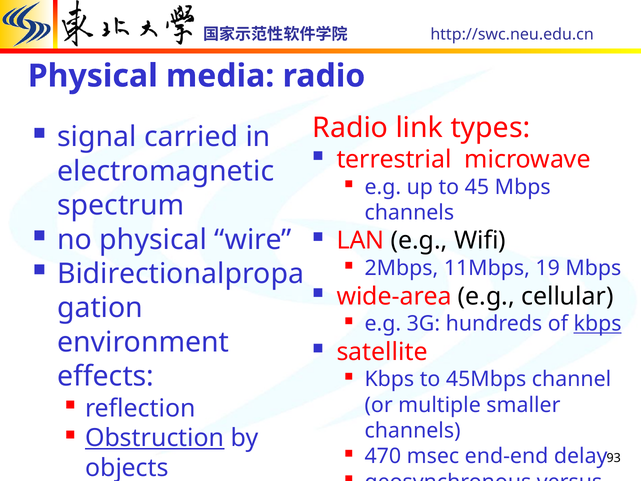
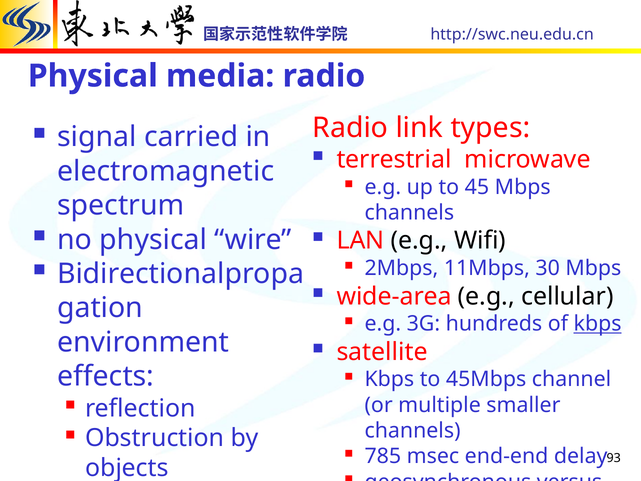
19: 19 -> 30
Obstruction underline: present -> none
470: 470 -> 785
